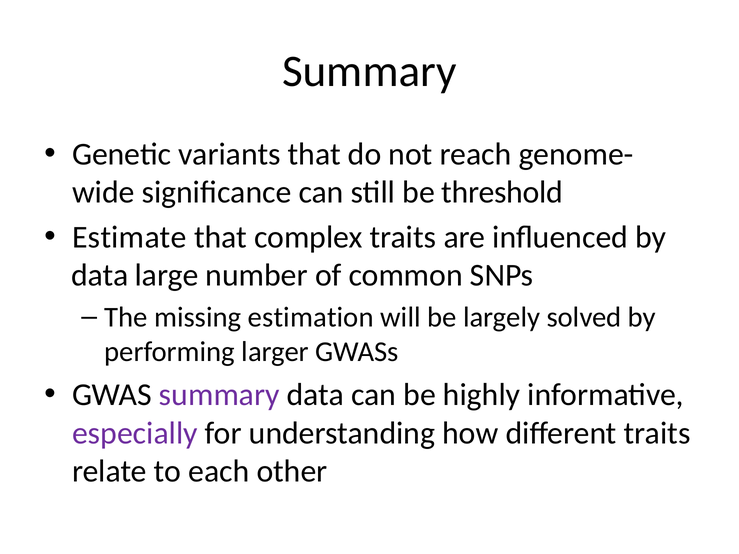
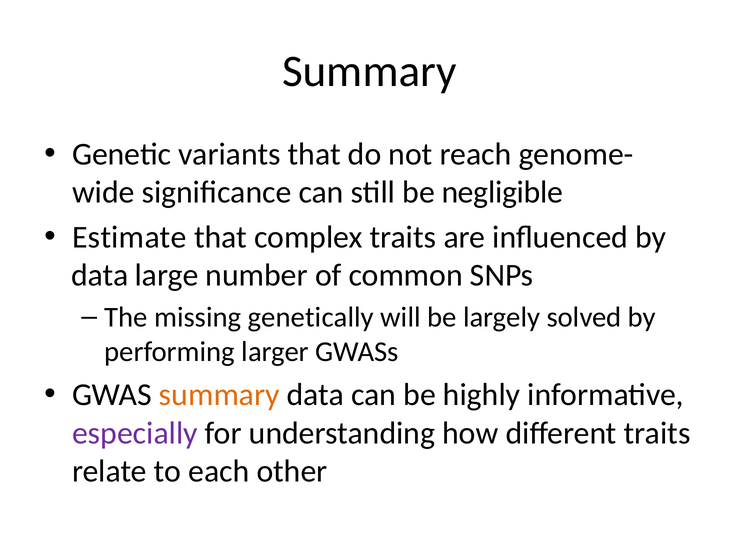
threshold: threshold -> negligible
estimation: estimation -> genetically
summary at (219, 395) colour: purple -> orange
